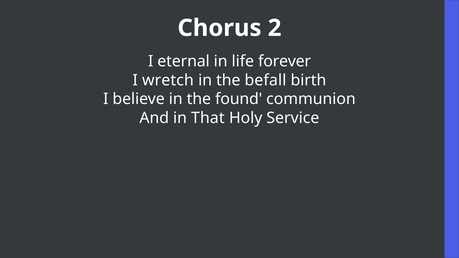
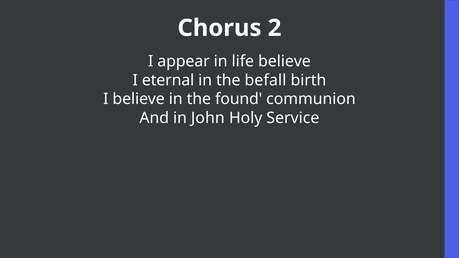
eternal: eternal -> appear
life forever: forever -> believe
wretch: wretch -> eternal
That: That -> John
